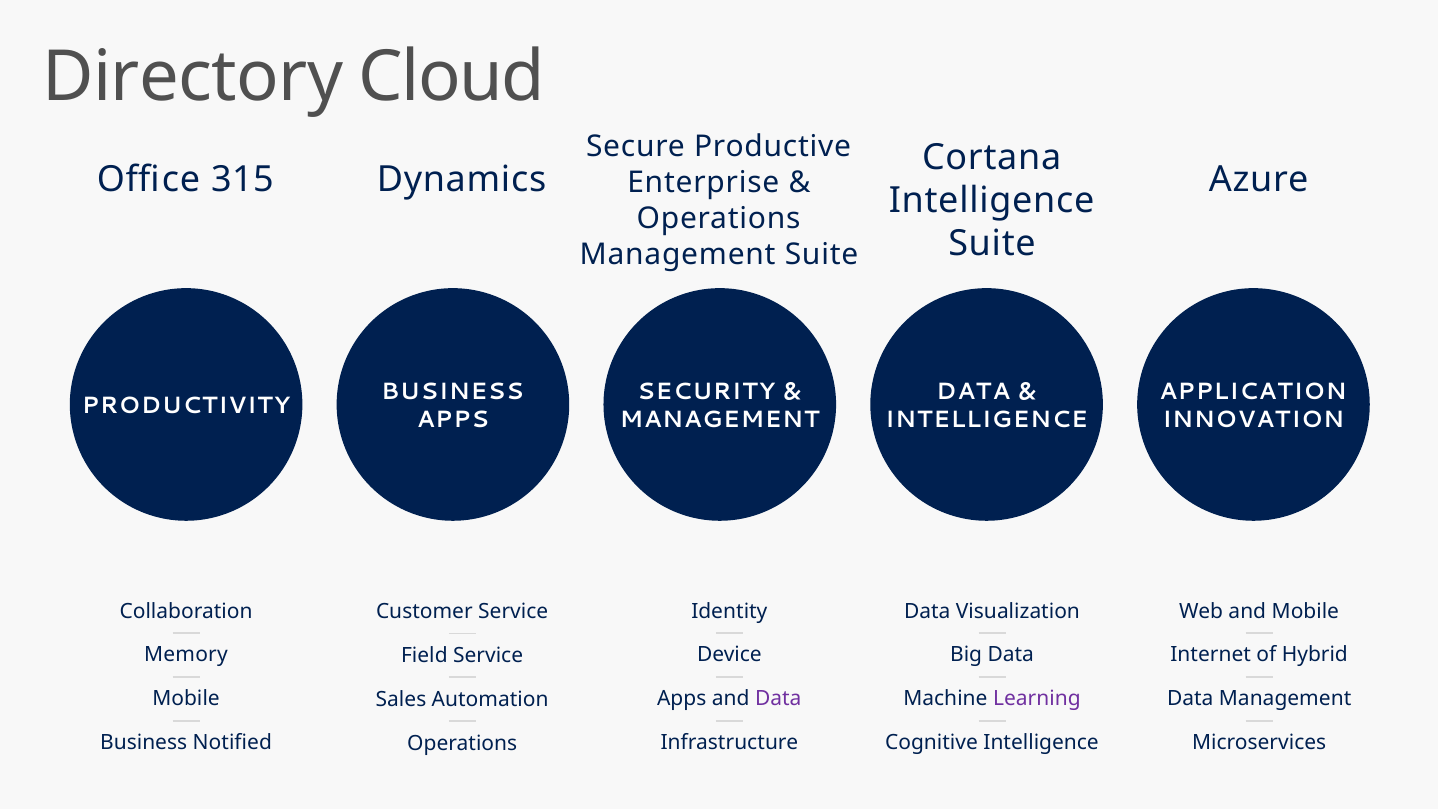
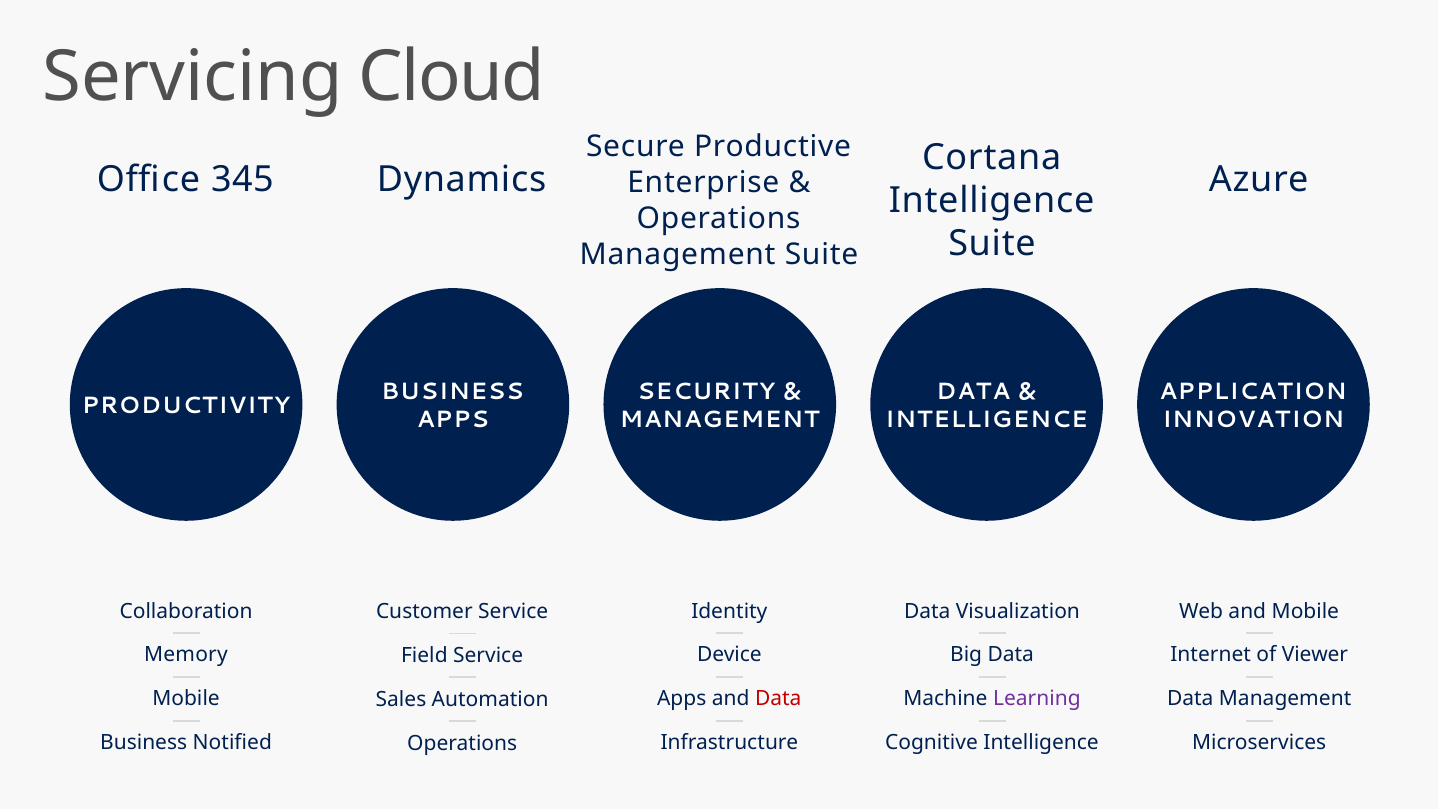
Directory: Directory -> Servicing
315: 315 -> 345
Hybrid: Hybrid -> Viewer
Data at (778, 699) colour: purple -> red
